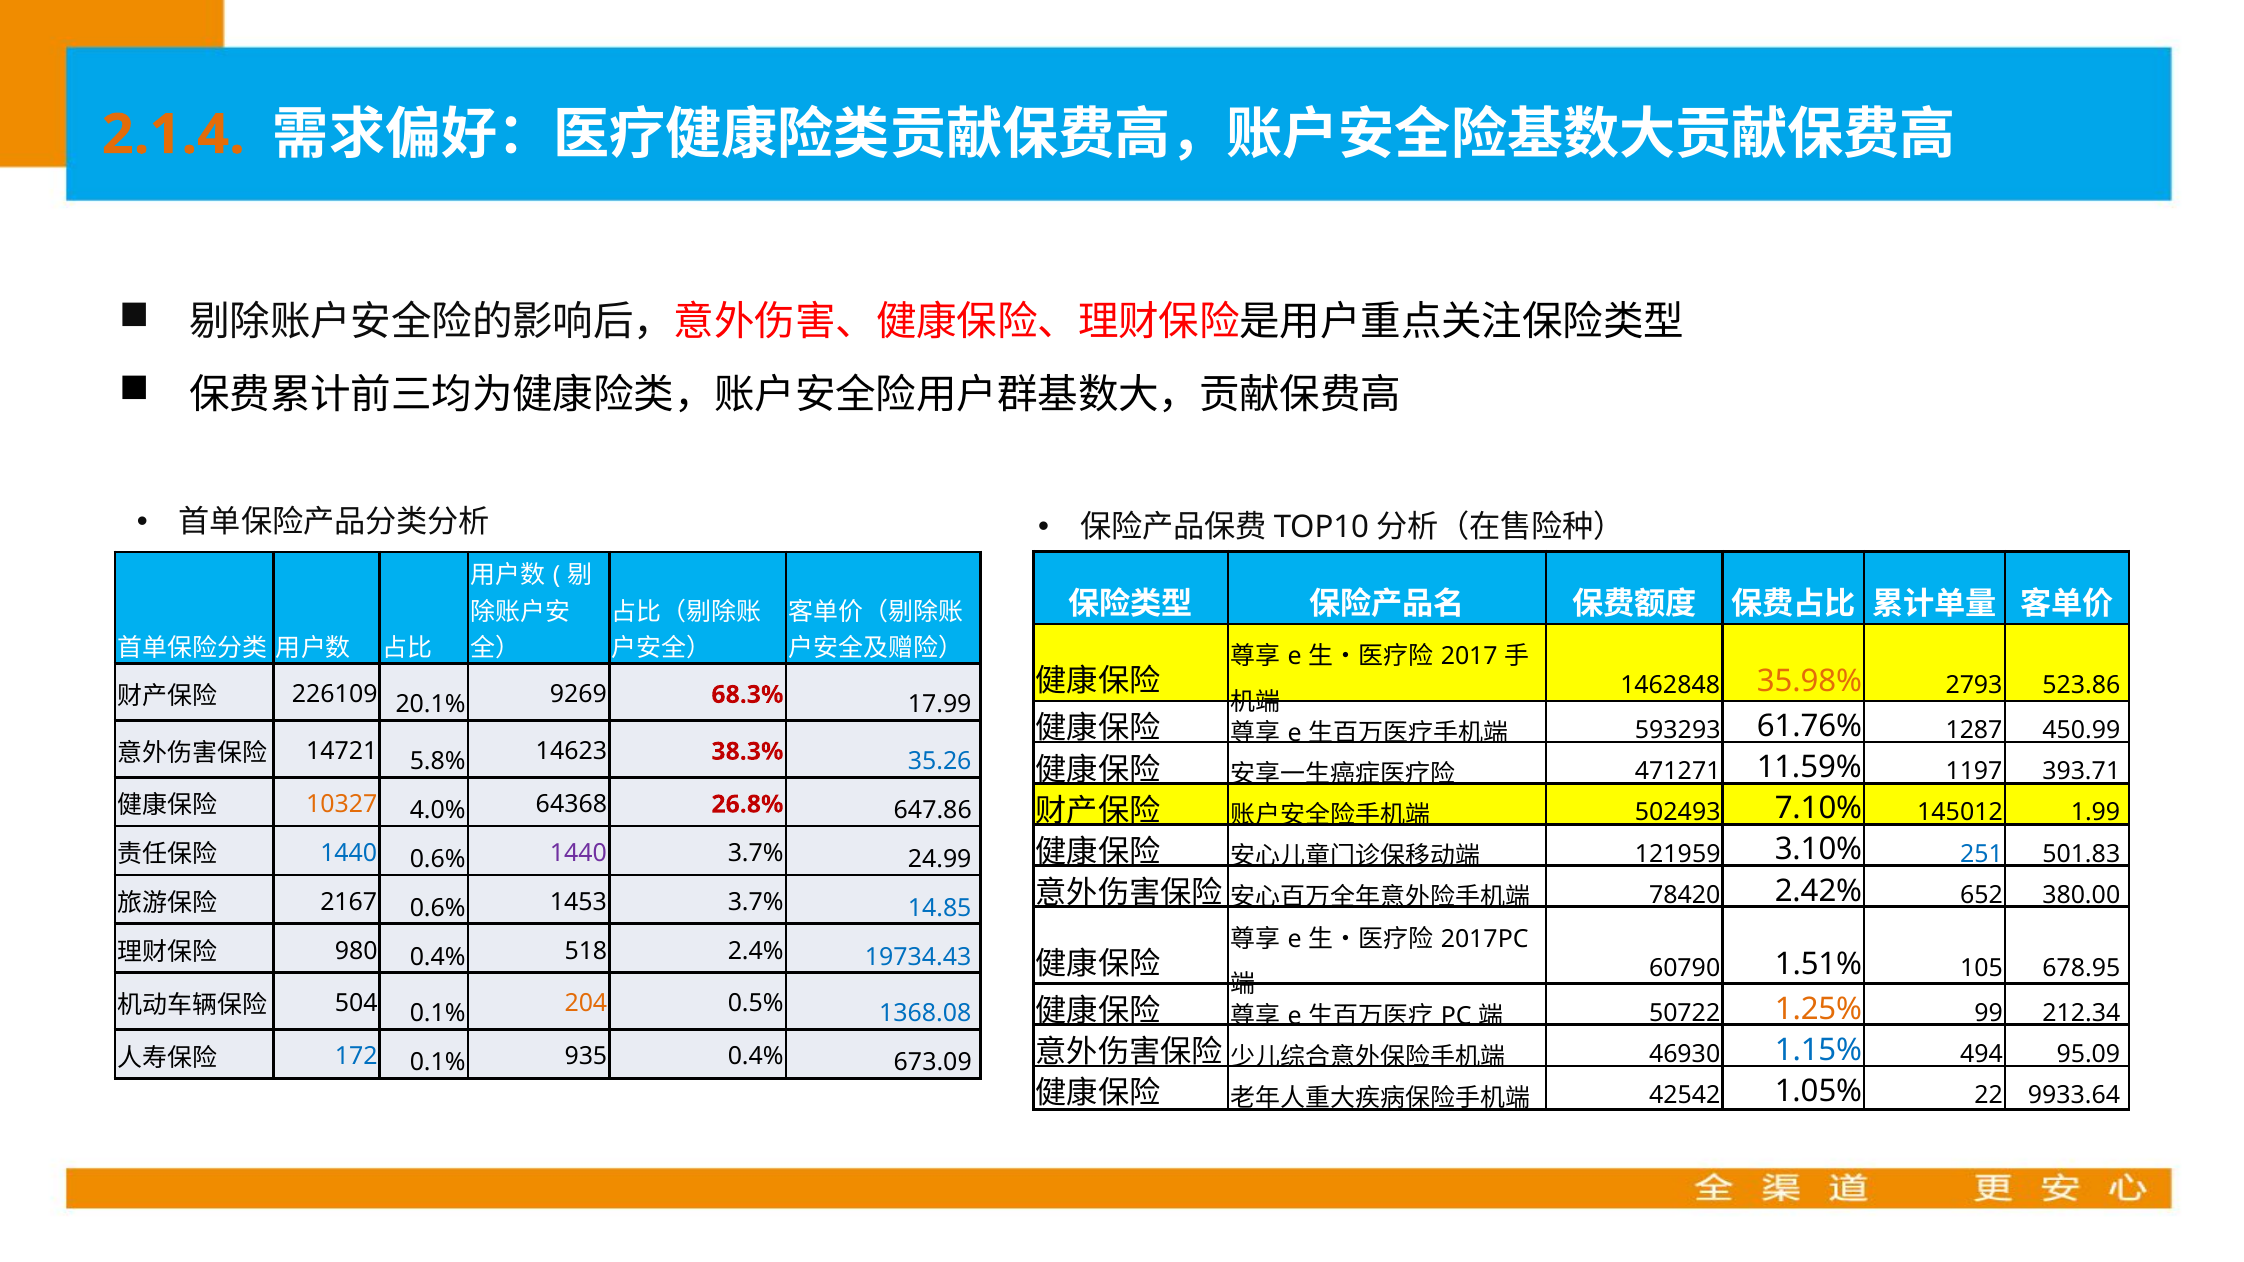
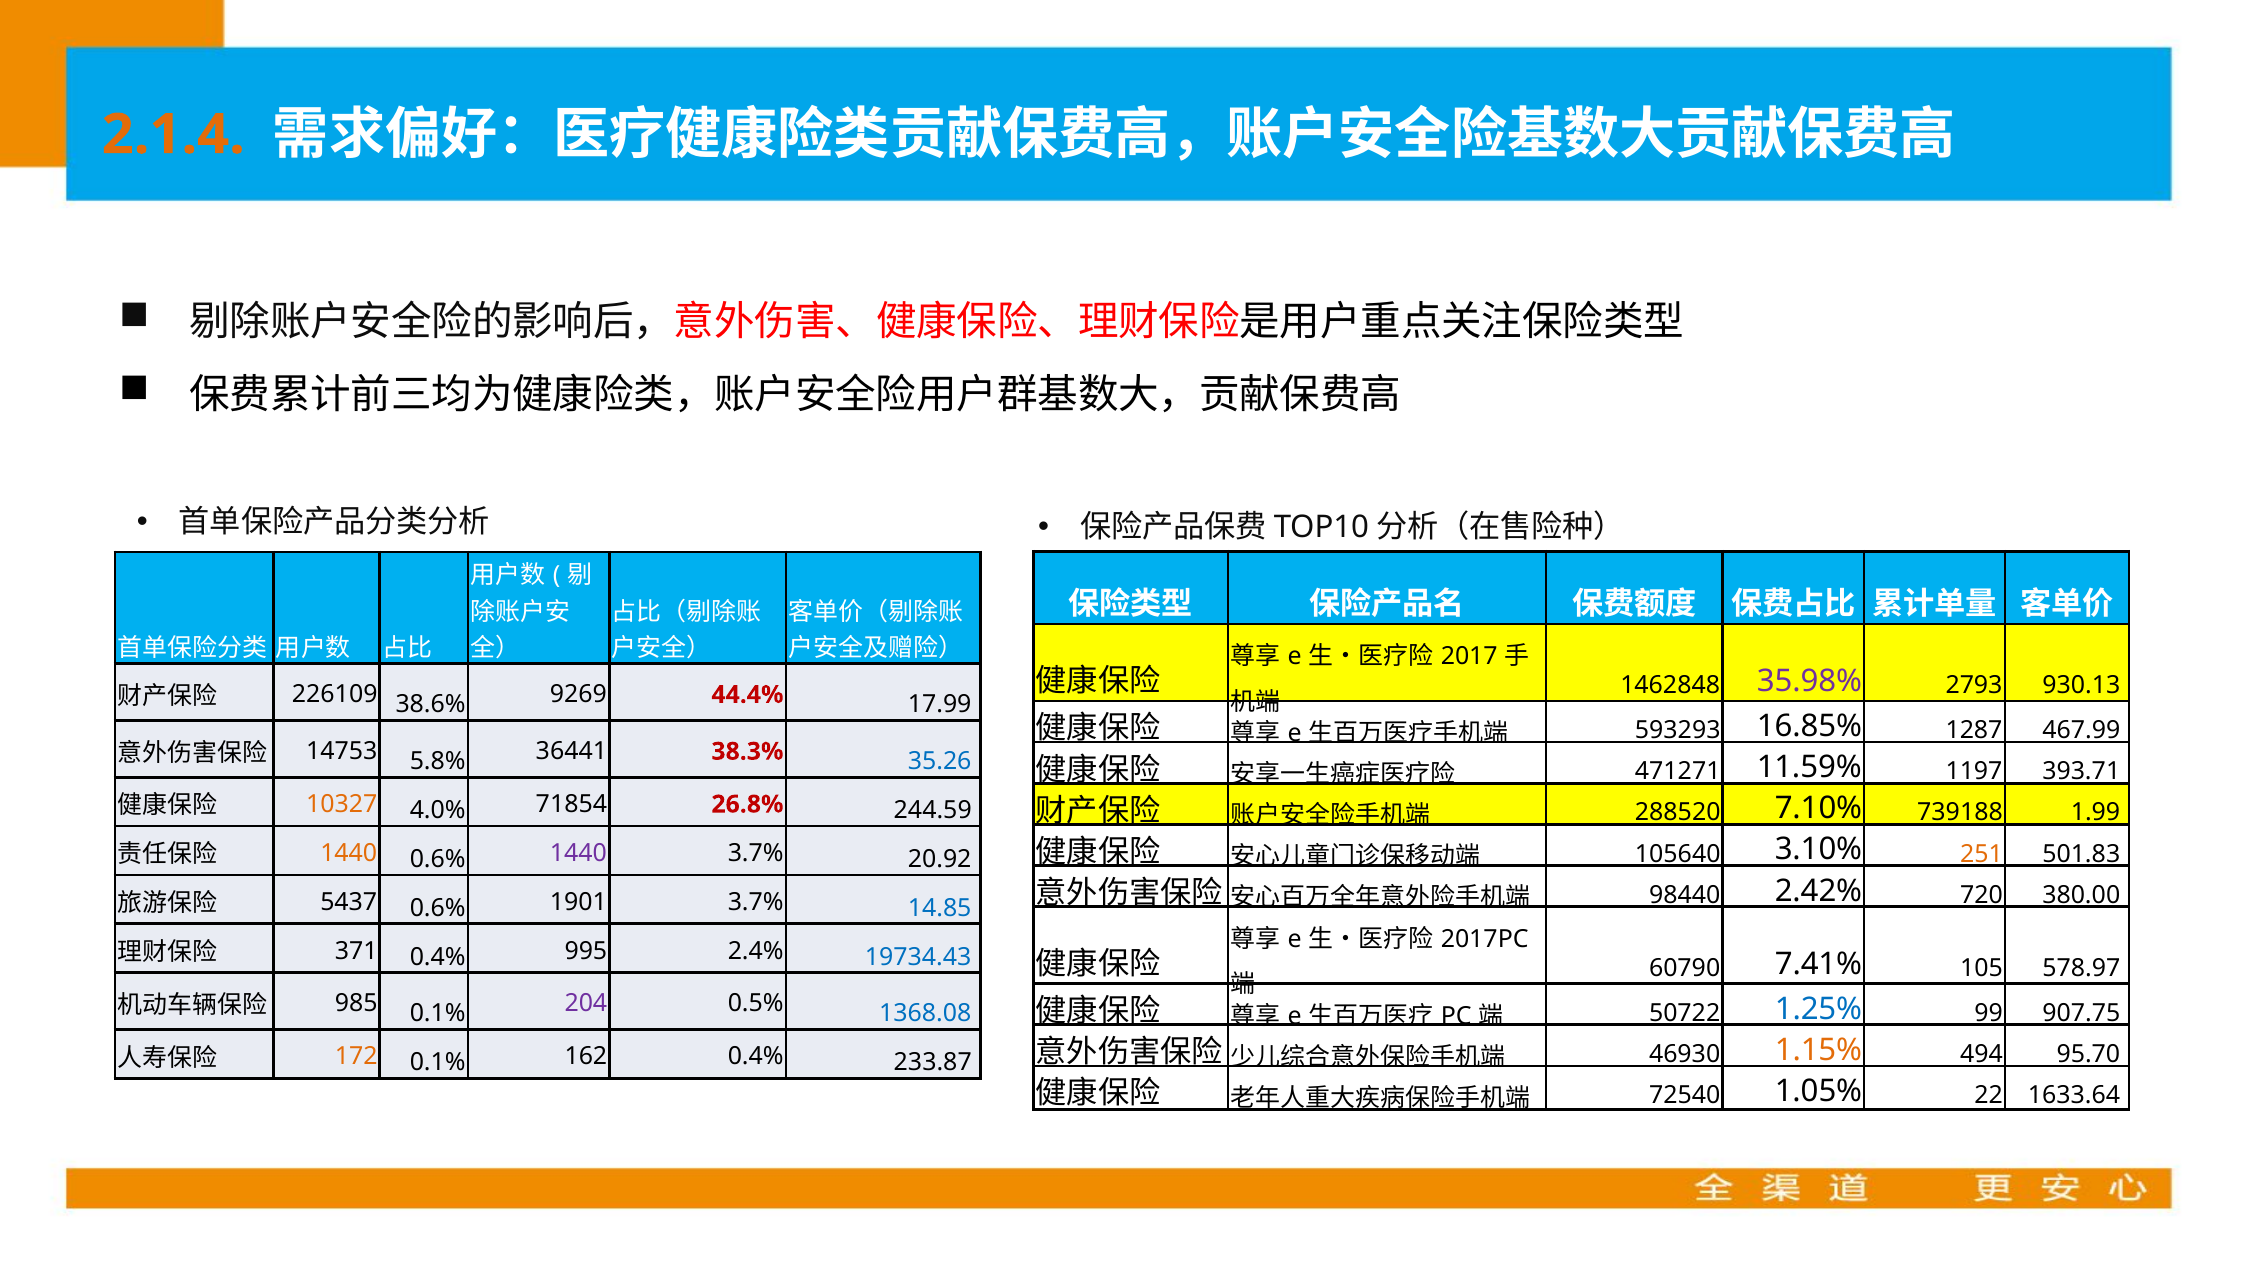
35.98% colour: orange -> purple
523.86: 523.86 -> 930.13
20.1%: 20.1% -> 38.6%
68.3%: 68.3% -> 44.4%
61.76%: 61.76% -> 16.85%
450.99: 450.99 -> 467.99
14721: 14721 -> 14753
14623: 14623 -> 36441
64368: 64368 -> 71854
647.86: 647.86 -> 244.59
502493: 502493 -> 288520
145012: 145012 -> 739188
121959: 121959 -> 105640
251 colour: blue -> orange
1440 at (349, 853) colour: blue -> orange
24.99: 24.99 -> 20.92
78420: 78420 -> 98440
652: 652 -> 720
2167: 2167 -> 5437
1453: 1453 -> 1901
980: 980 -> 371
518: 518 -> 995
1.51%: 1.51% -> 7.41%
678.95: 678.95 -> 578.97
504: 504 -> 985
204 colour: orange -> purple
1.25% colour: orange -> blue
212.34: 212.34 -> 907.75
1.15% colour: blue -> orange
95.09: 95.09 -> 95.70
172 colour: blue -> orange
935: 935 -> 162
673.09: 673.09 -> 233.87
42542: 42542 -> 72540
9933.64: 9933.64 -> 1633.64
